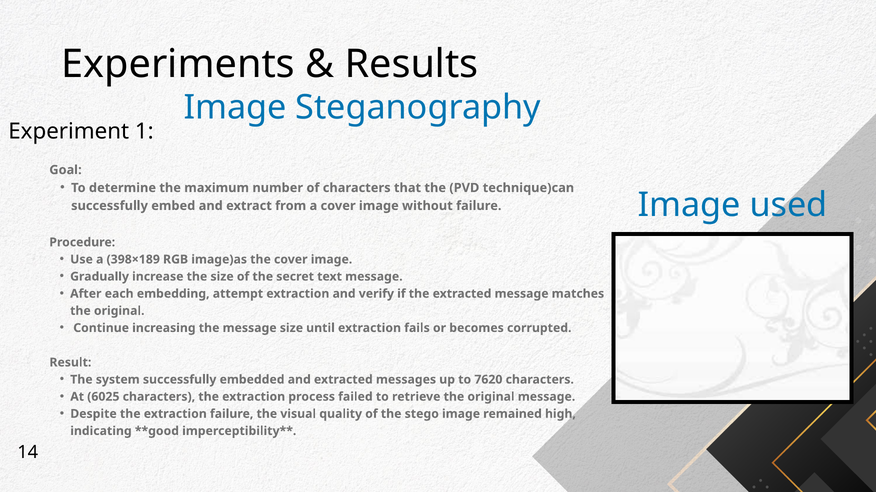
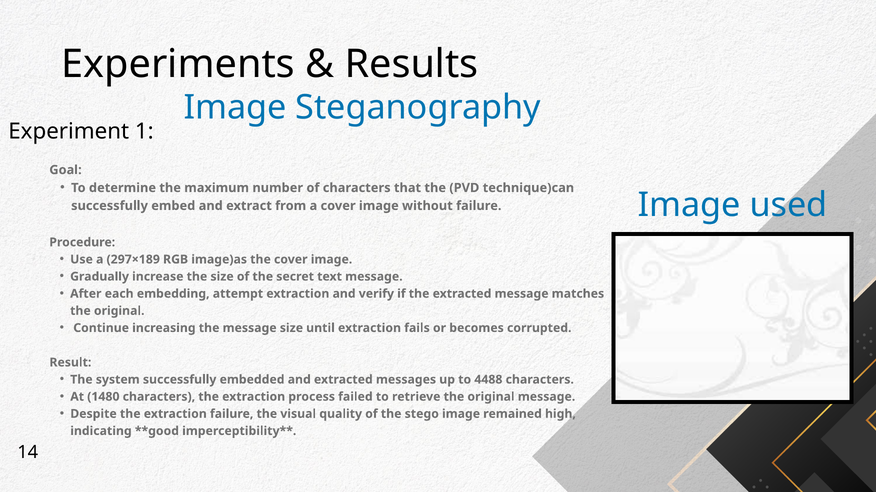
398×189: 398×189 -> 297×189
7620: 7620 -> 4488
6025: 6025 -> 1480
